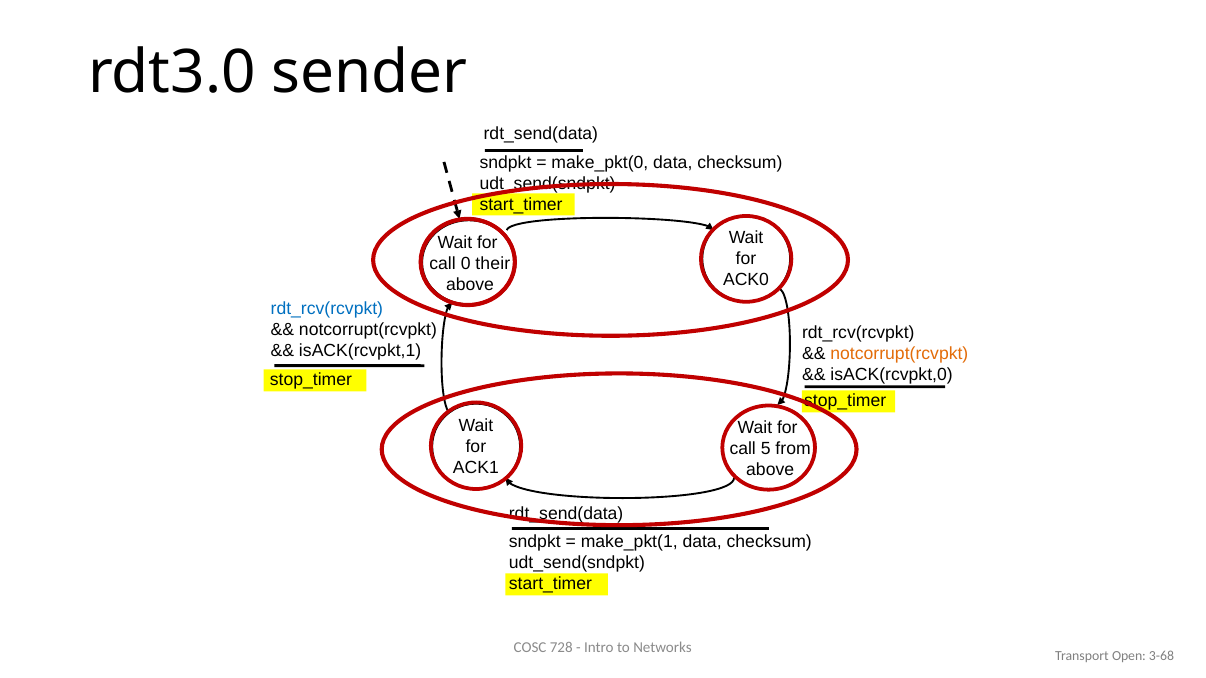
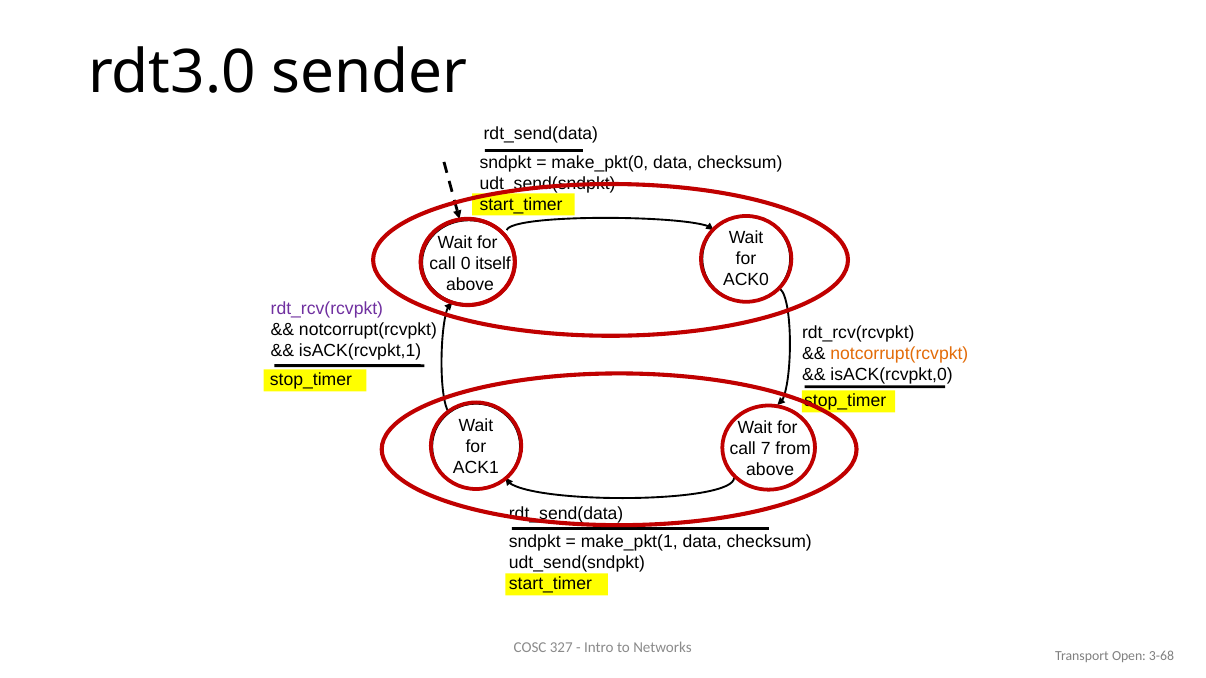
their: their -> itself
rdt_rcv(rcvpkt at (327, 309) colour: blue -> purple
5: 5 -> 7
728: 728 -> 327
